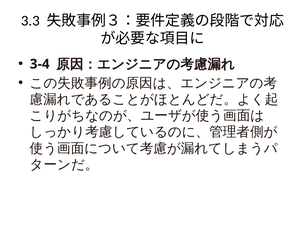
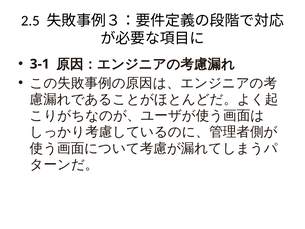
3.3: 3.3 -> 2.5
3-4: 3-4 -> 3-1
